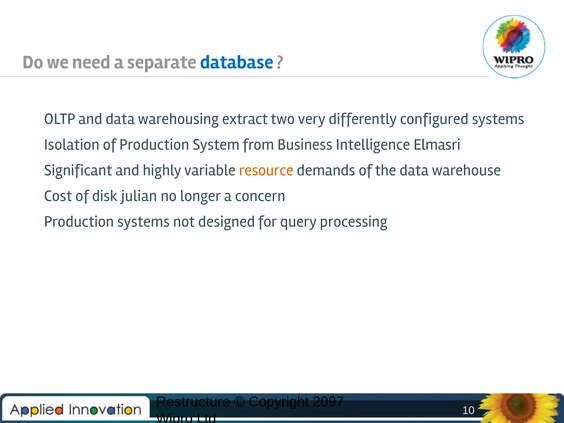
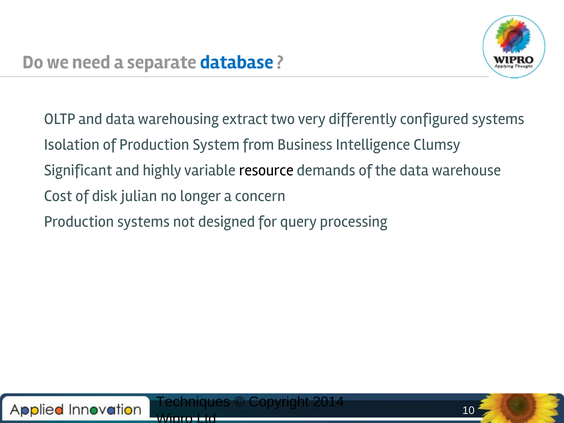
Elmasri: Elmasri -> Clumsy
resource colour: orange -> black
Restructure: Restructure -> Techniques
2097: 2097 -> 2014
